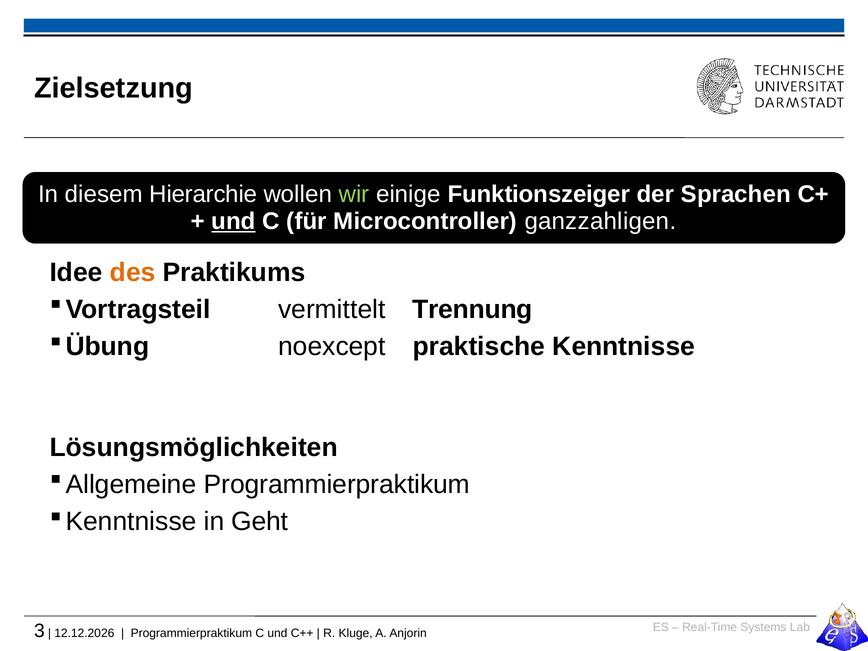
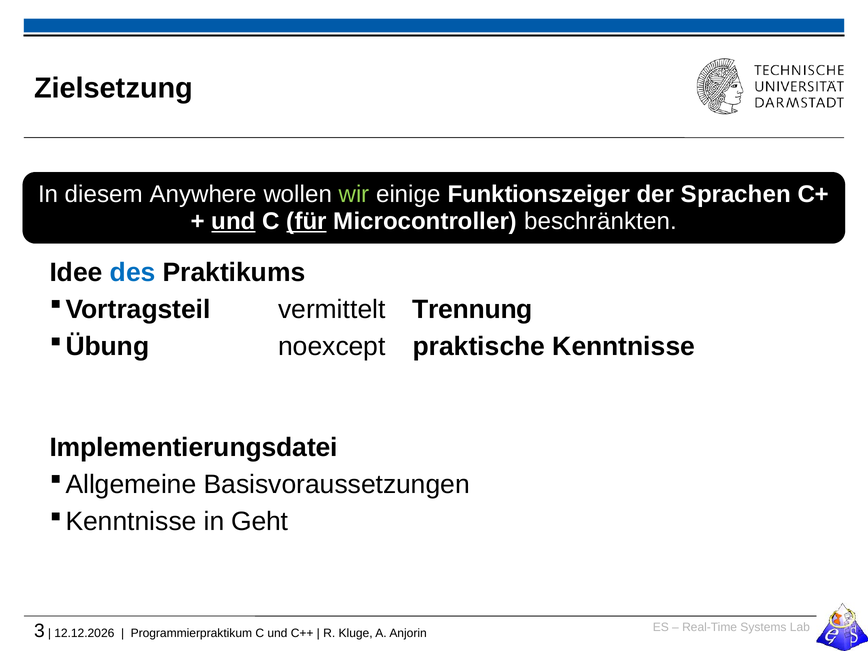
Hierarchie: Hierarchie -> Anywhere
für underline: none -> present
ganzzahligen: ganzzahligen -> beschränkten
des colour: orange -> blue
Lösungsmöglichkeiten: Lösungsmöglichkeiten -> Implementierungsdatei
Programmierpraktikum at (337, 485): Programmierpraktikum -> Basisvoraussetzungen
